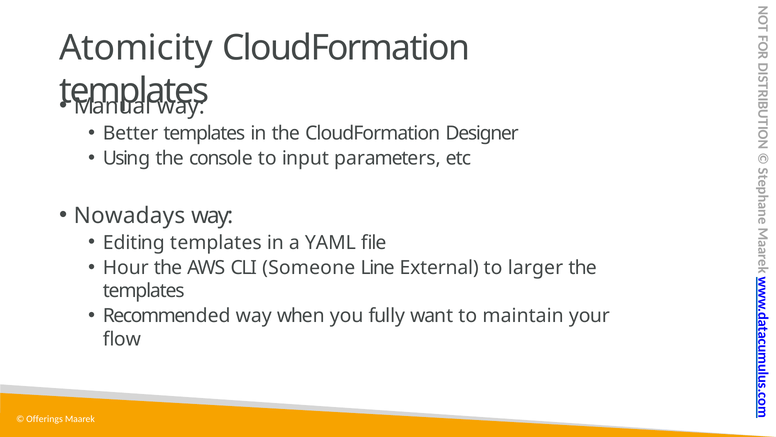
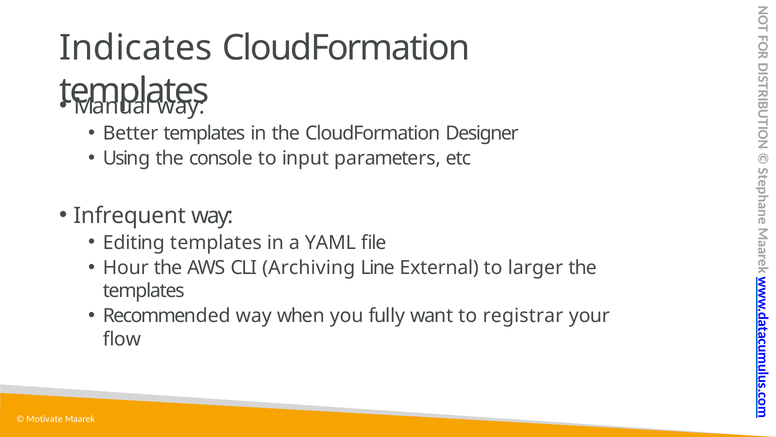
Atomicity: Atomicity -> Indicates
Nowadays: Nowadays -> Infrequent
Someone: Someone -> Archiving
maintain: maintain -> registrar
Offerings: Offerings -> Motivate
